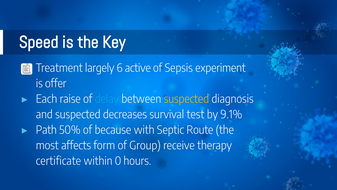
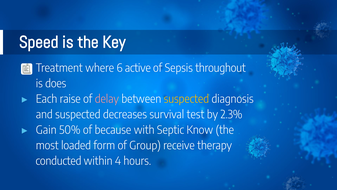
largely: largely -> where
experiment: experiment -> throughout
offer: offer -> does
delay colour: light blue -> pink
9.1%: 9.1% -> 2.3%
Path: Path -> Gain
Route: Route -> Know
affects: affects -> loaded
certificate: certificate -> conducted
0: 0 -> 4
